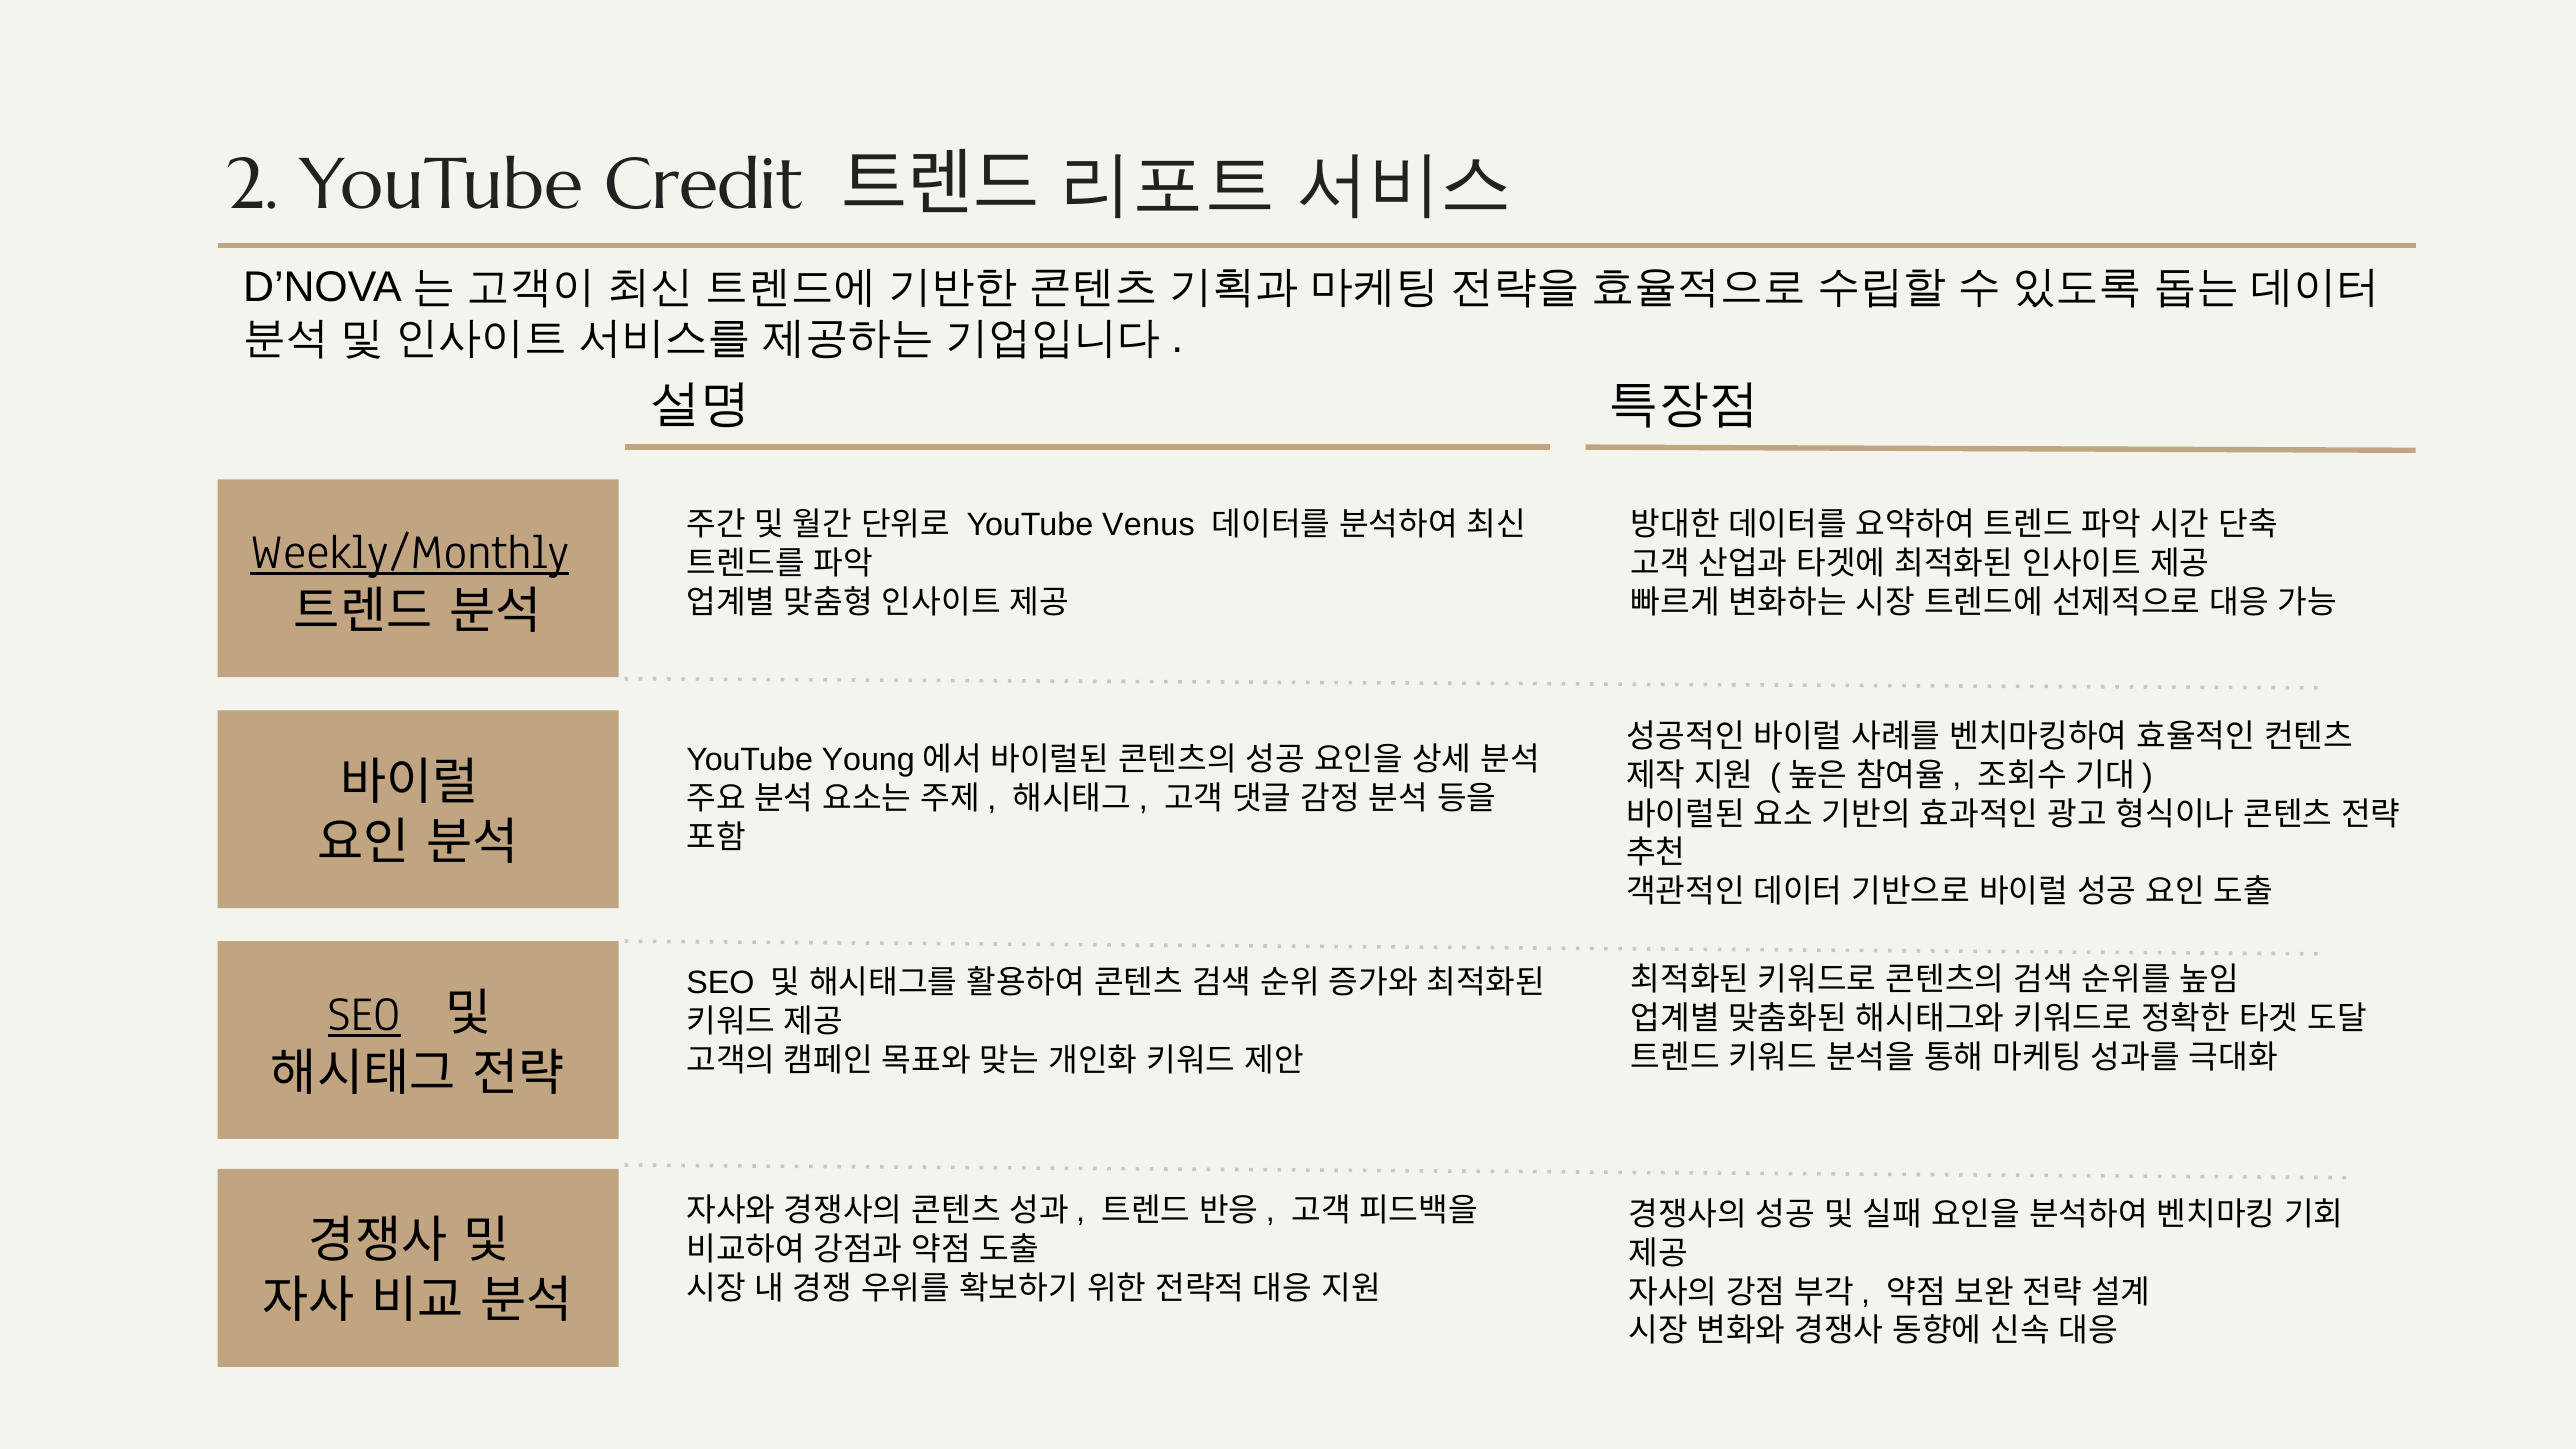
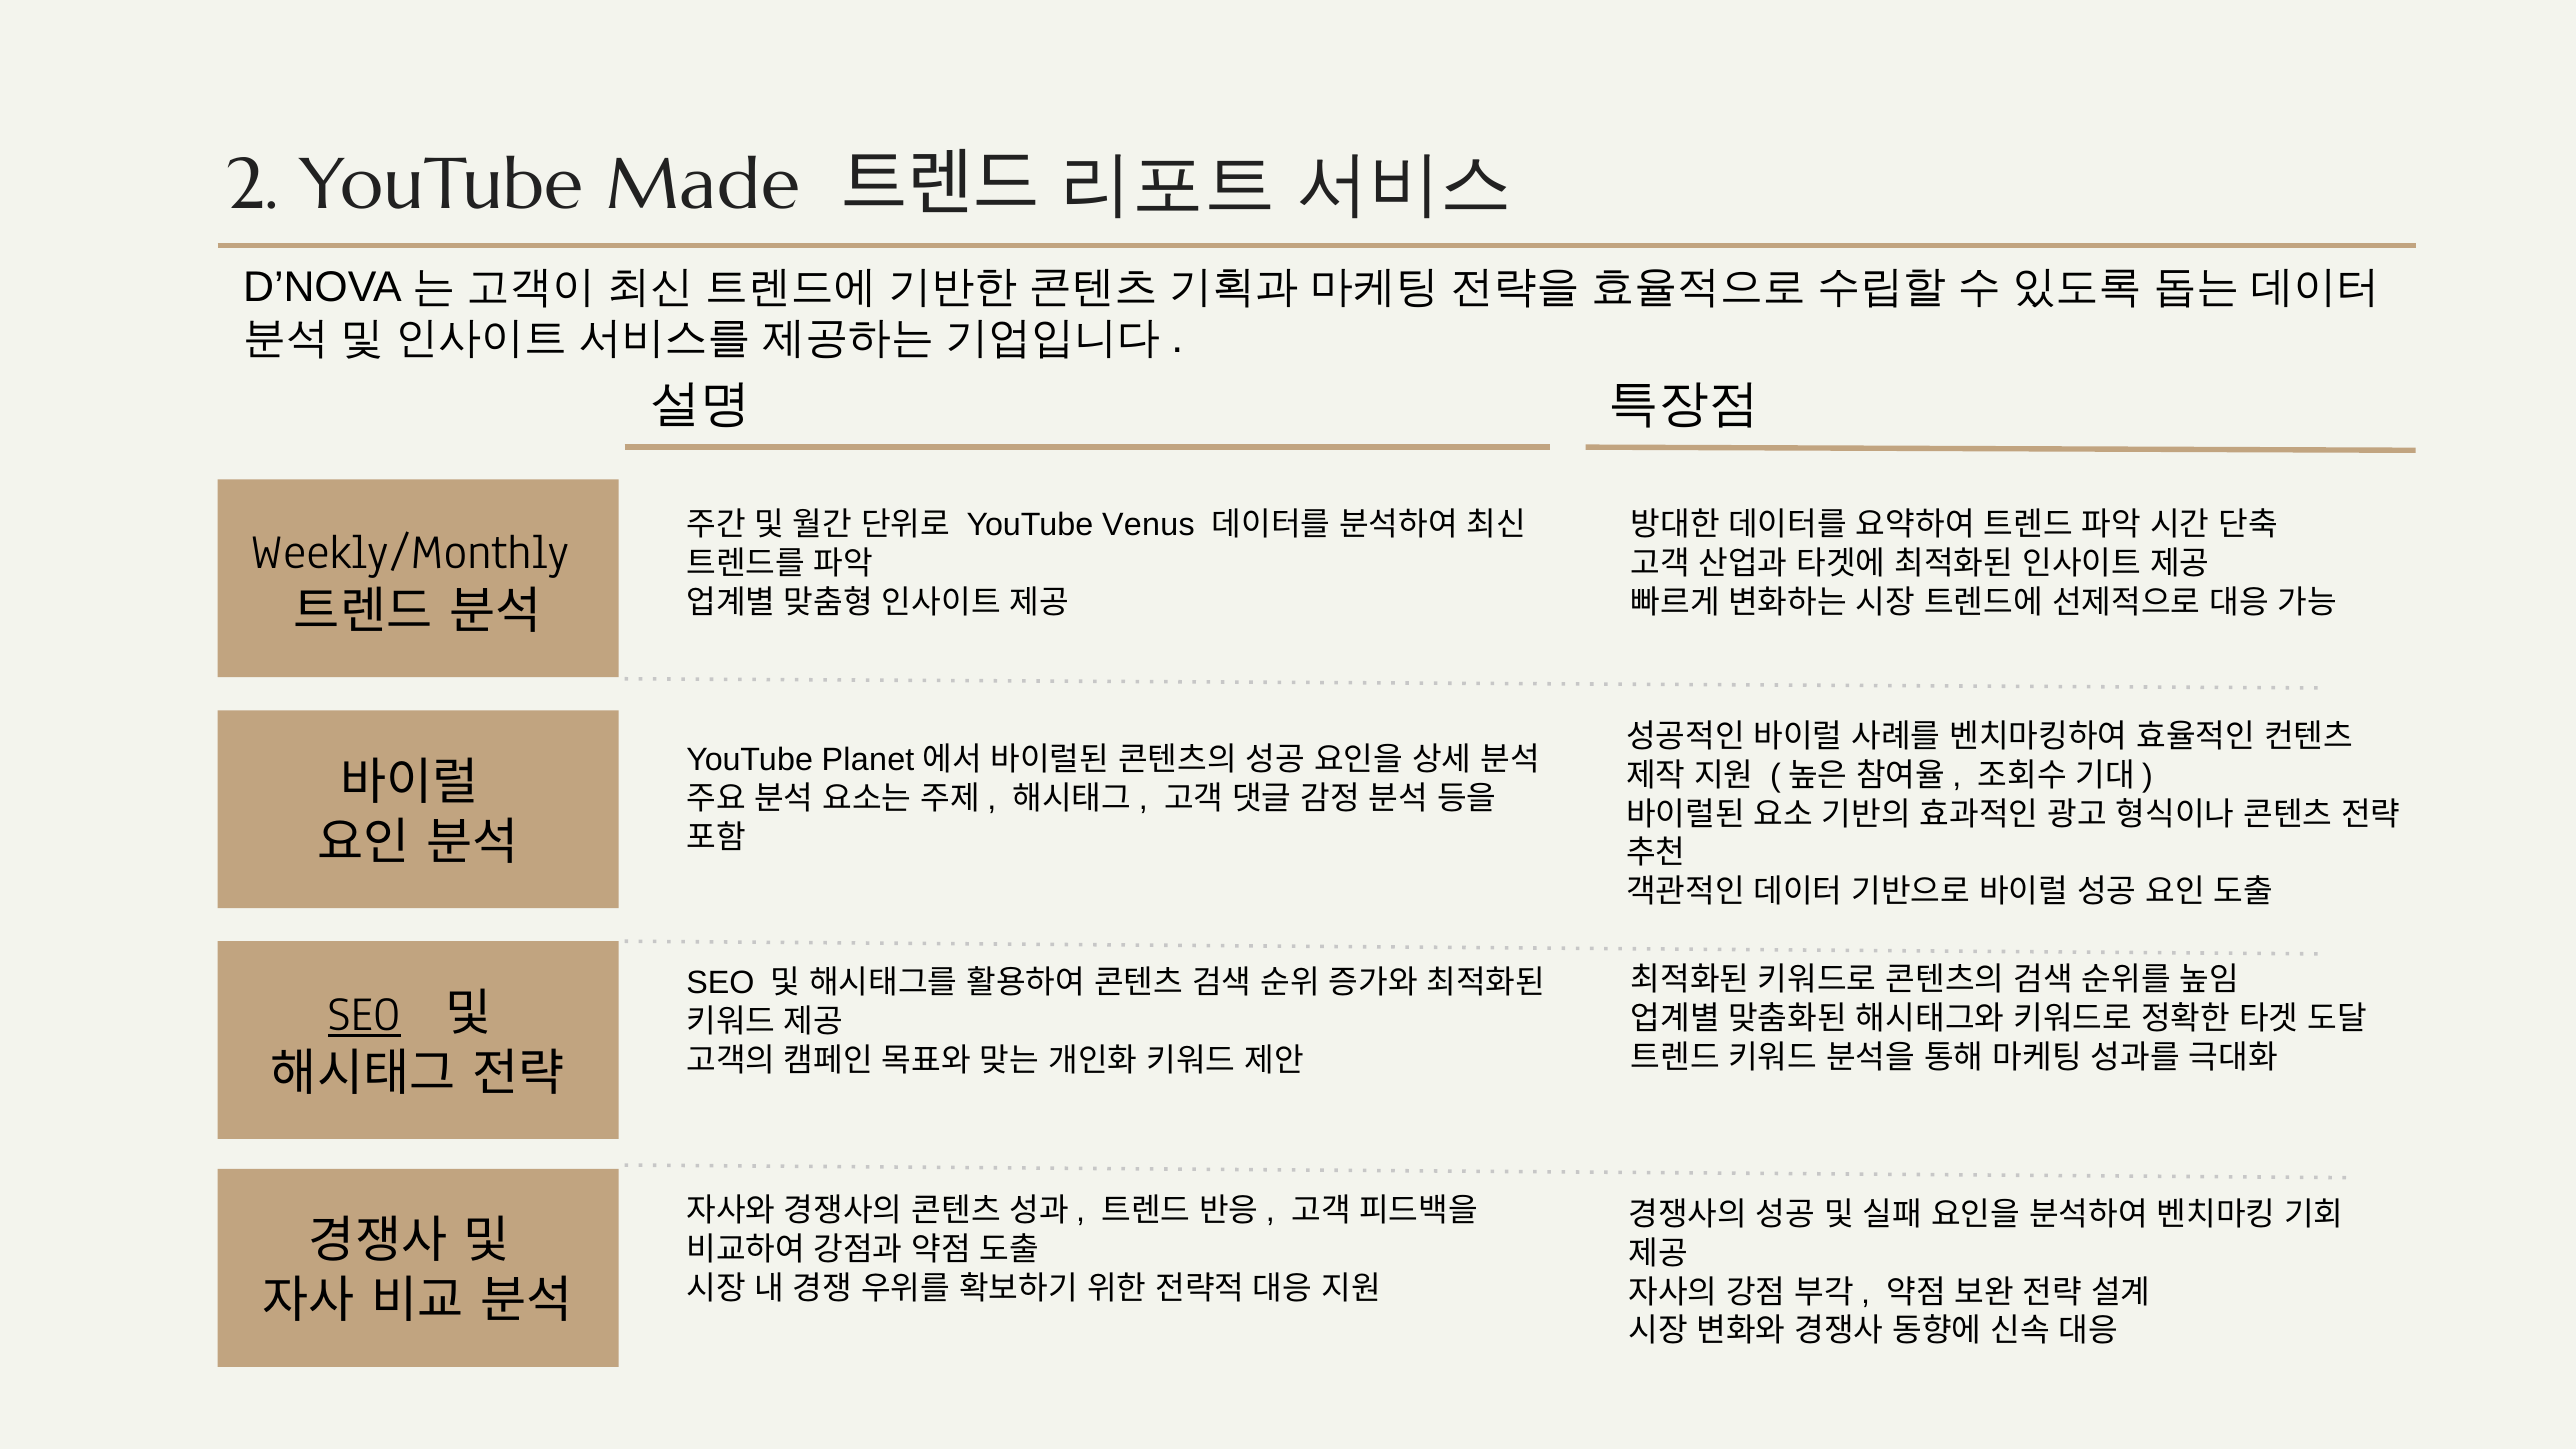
Credit: Credit -> Made
Weekly/Monthly underline: present -> none
Young: Young -> Planet
